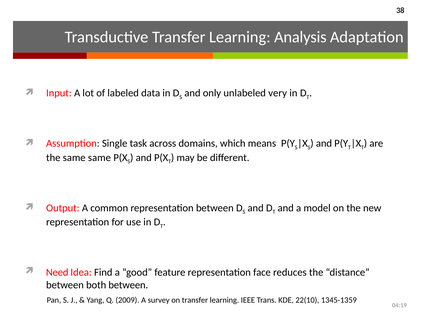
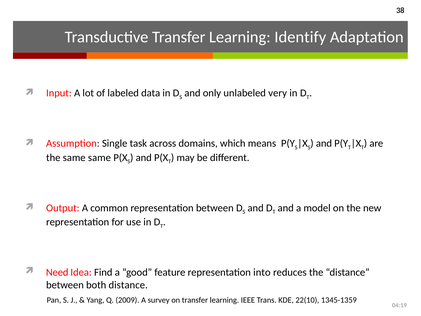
Analysis: Analysis -> Identify
face: face -> into
both between: between -> distance
